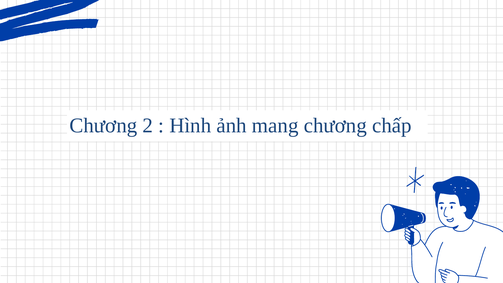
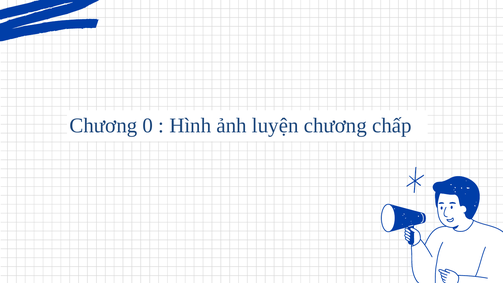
2: 2 -> 0
mang: mang -> luyện
